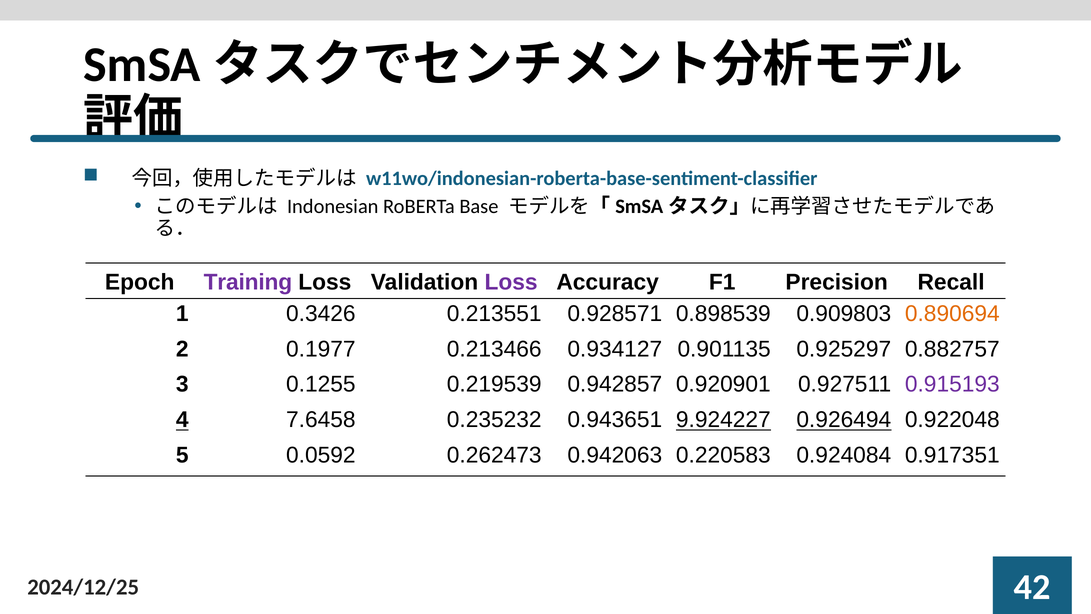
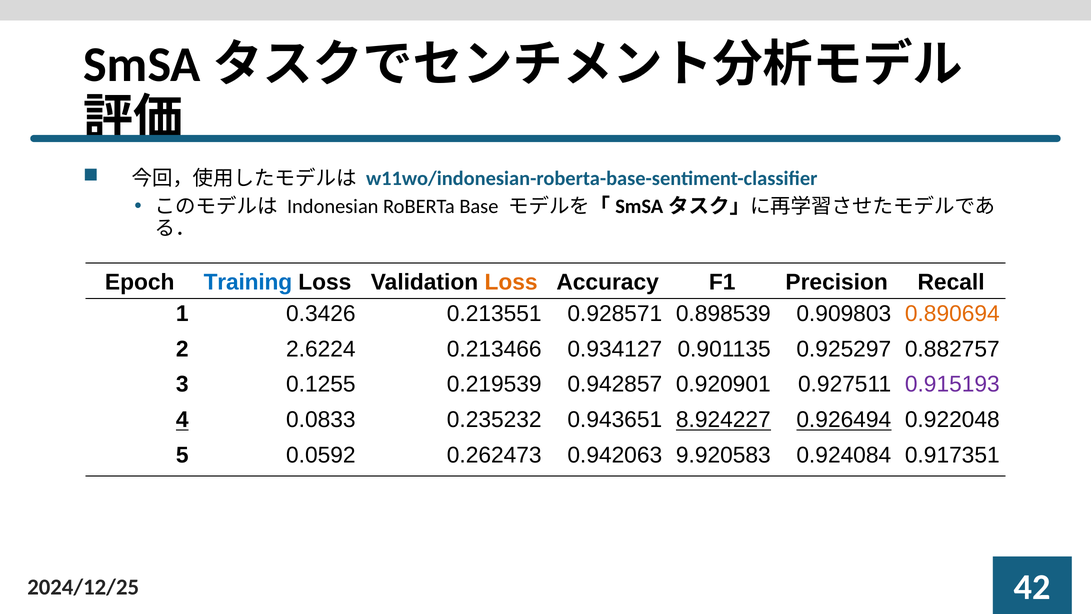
Training colour: purple -> blue
Loss at (511, 282) colour: purple -> orange
0.1977: 0.1977 -> 2.6224
7.6458: 7.6458 -> 0.0833
9.924227: 9.924227 -> 8.924227
0.220583: 0.220583 -> 9.920583
